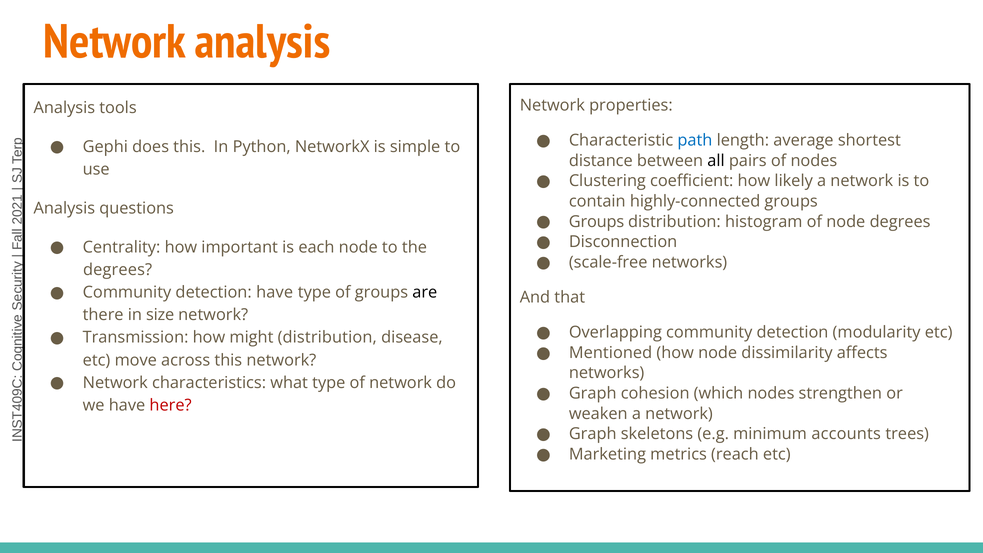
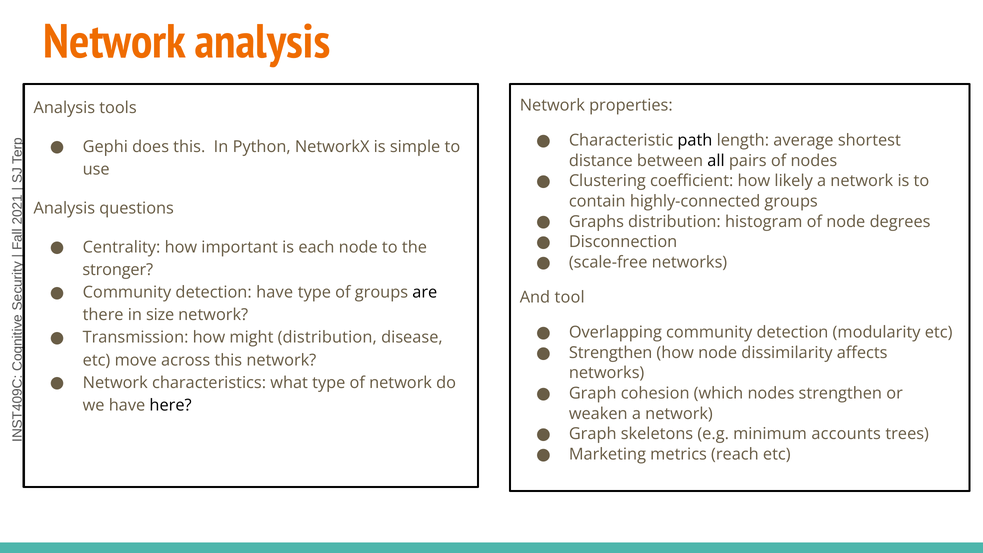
path colour: blue -> black
Groups at (597, 222): Groups -> Graphs
degrees at (118, 270): degrees -> stronger
that: that -> tool
Mentioned at (611, 353): Mentioned -> Strengthen
here colour: red -> black
